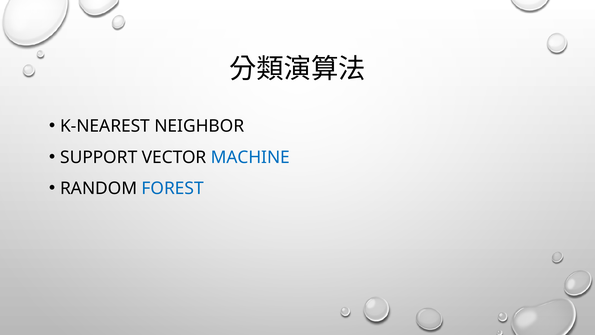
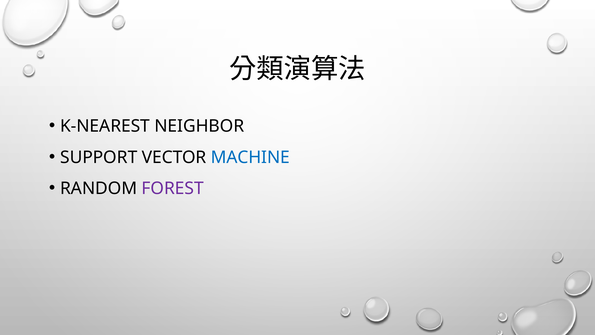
FOREST colour: blue -> purple
